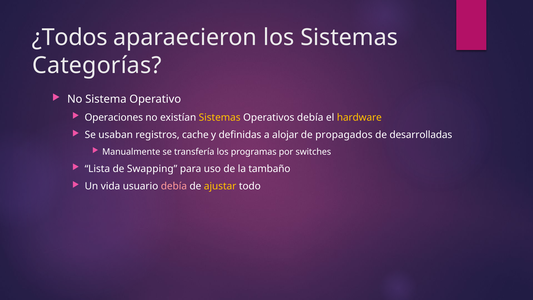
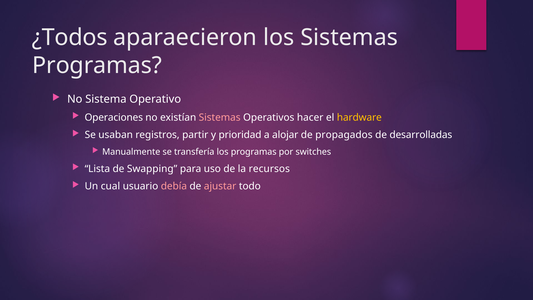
Categorías at (97, 65): Categorías -> Programas
Sistemas at (220, 117) colour: yellow -> pink
Operativos debía: debía -> hacer
cache: cache -> partir
definidas: definidas -> prioridad
tambaño: tambaño -> recursos
vida: vida -> cual
ajustar colour: yellow -> pink
